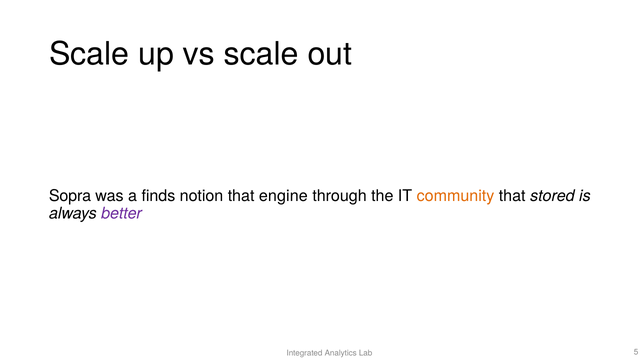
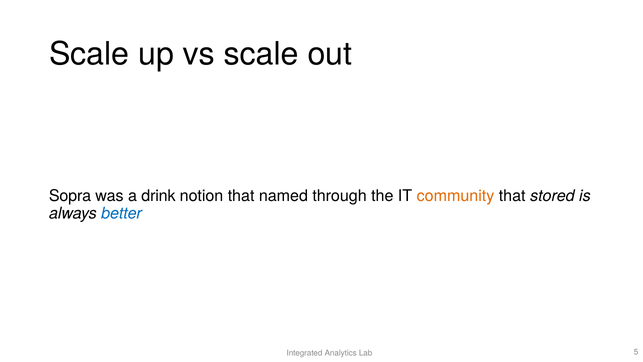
finds: finds -> drink
engine: engine -> named
better colour: purple -> blue
